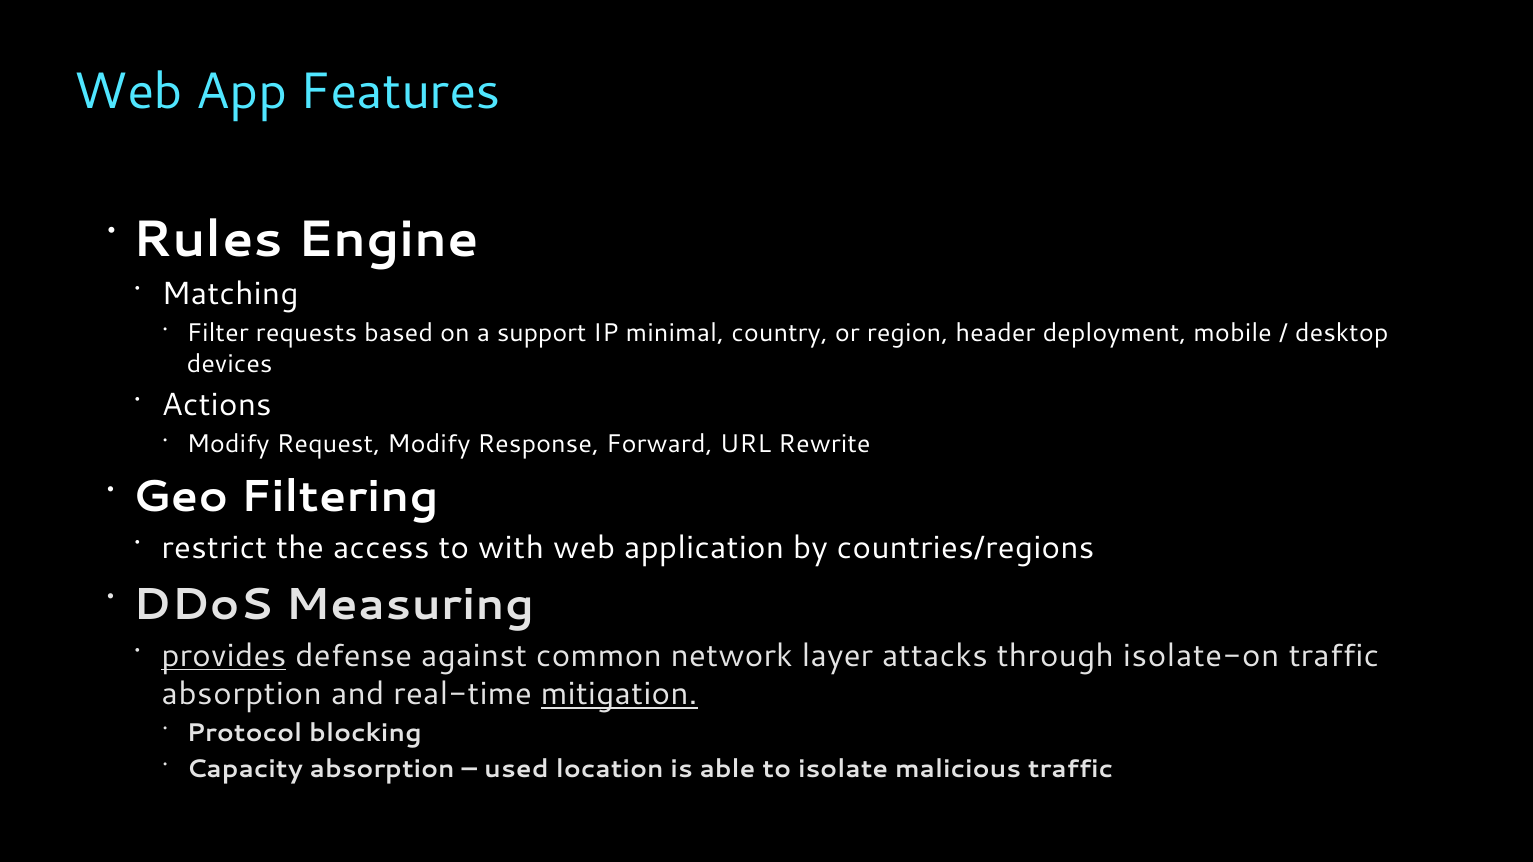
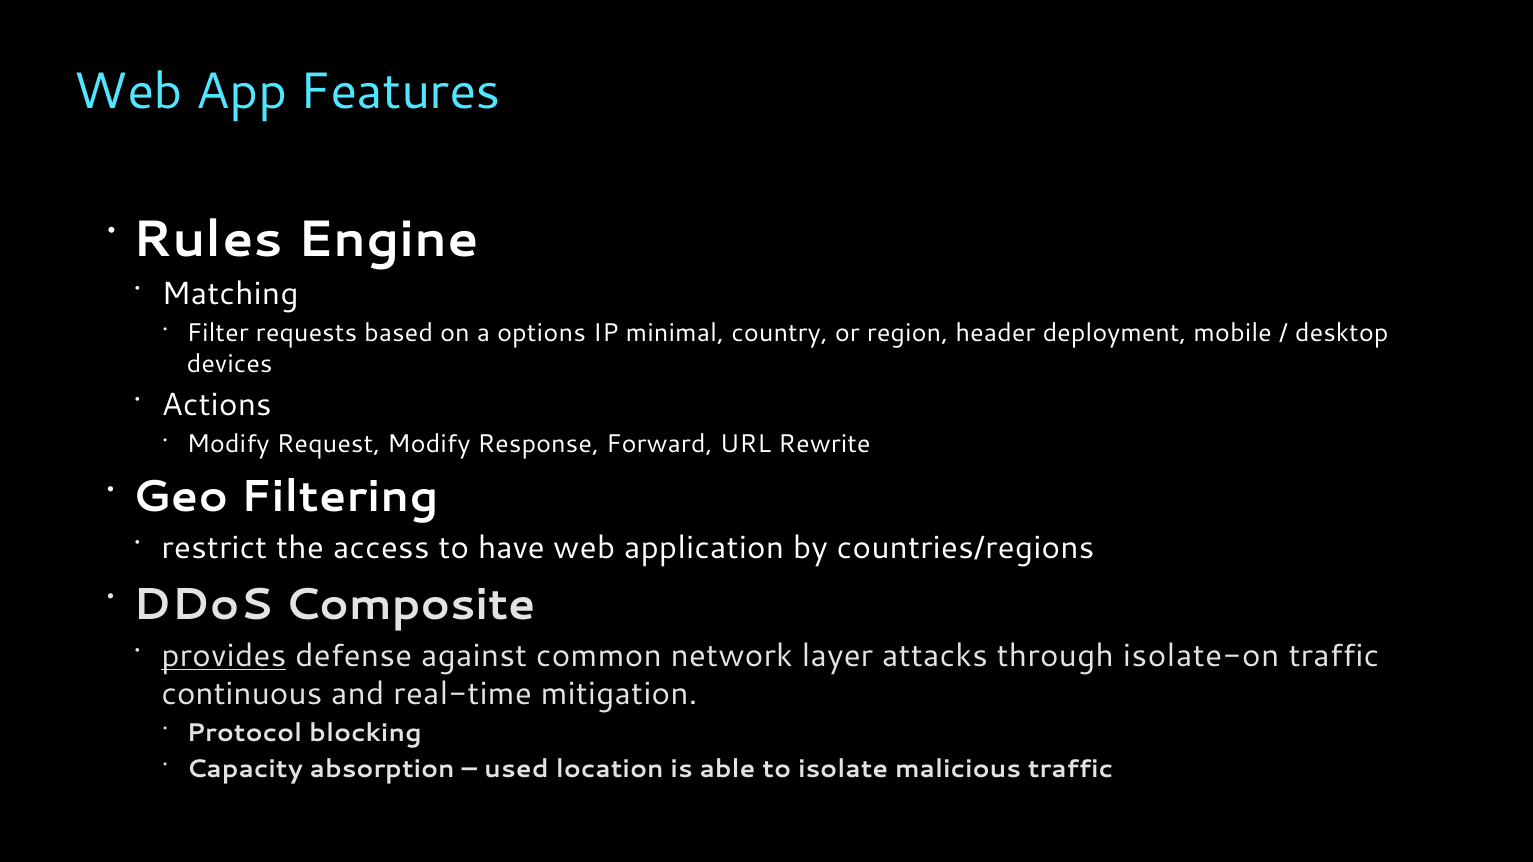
support: support -> options
with: with -> have
Measuring: Measuring -> Composite
absorption at (242, 694): absorption -> continuous
mitigation underline: present -> none
